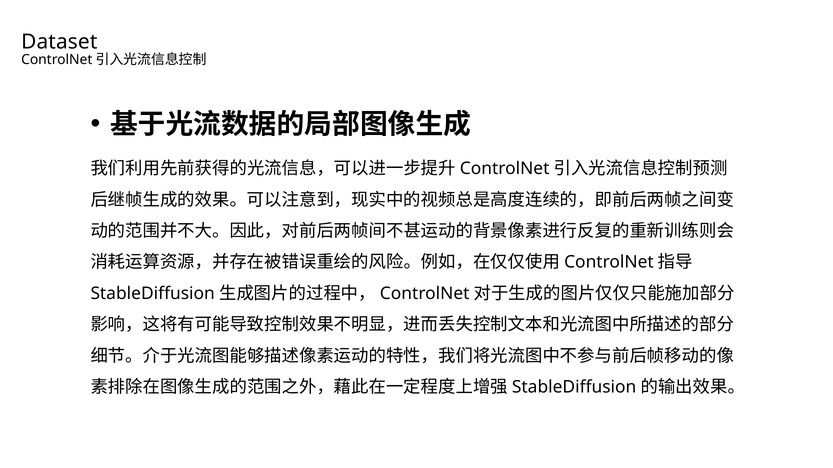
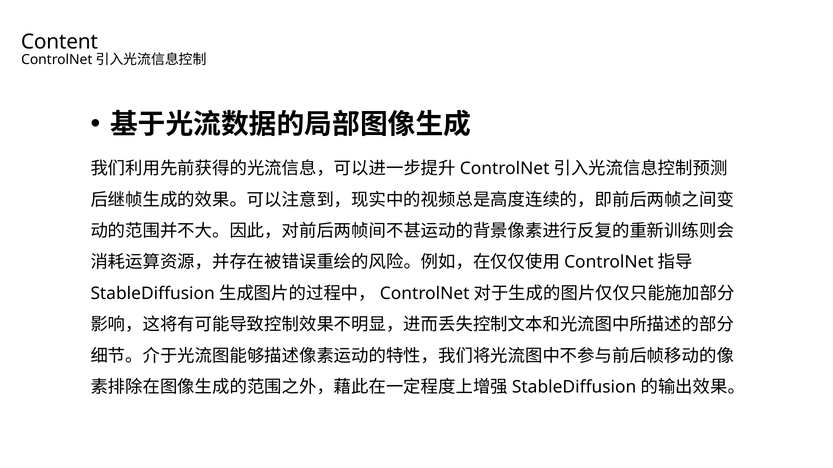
Dataset: Dataset -> Content
